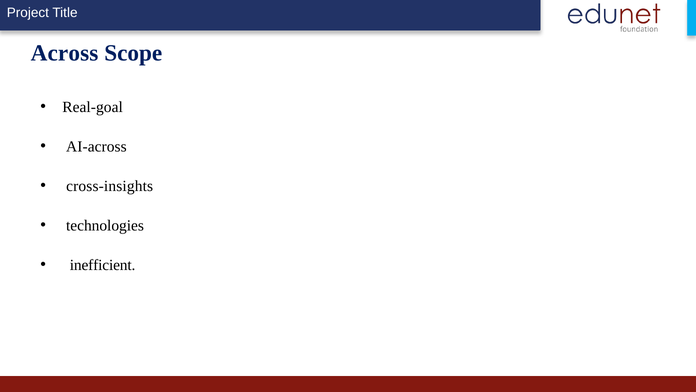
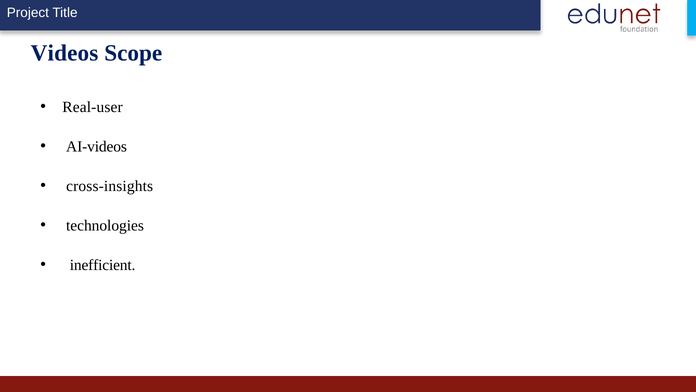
Across: Across -> Videos
Real-goal: Real-goal -> Real-user
AI-across: AI-across -> AI-videos
